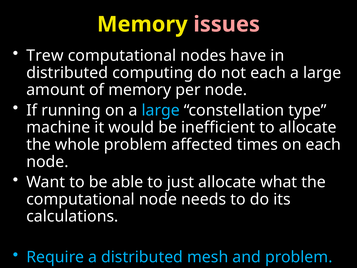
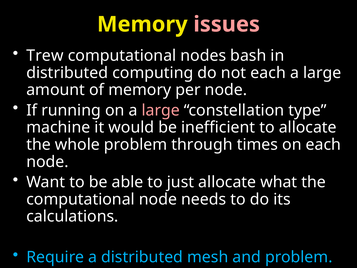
have: have -> bash
large at (161, 110) colour: light blue -> pink
affected: affected -> through
